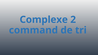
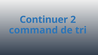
Complexe: Complexe -> Continuer
